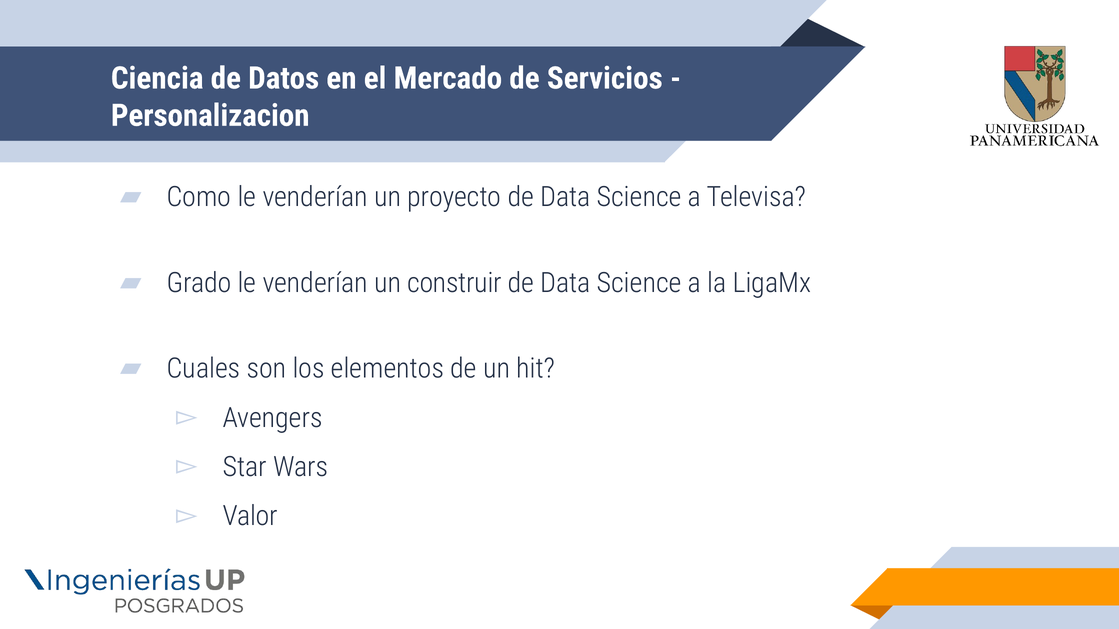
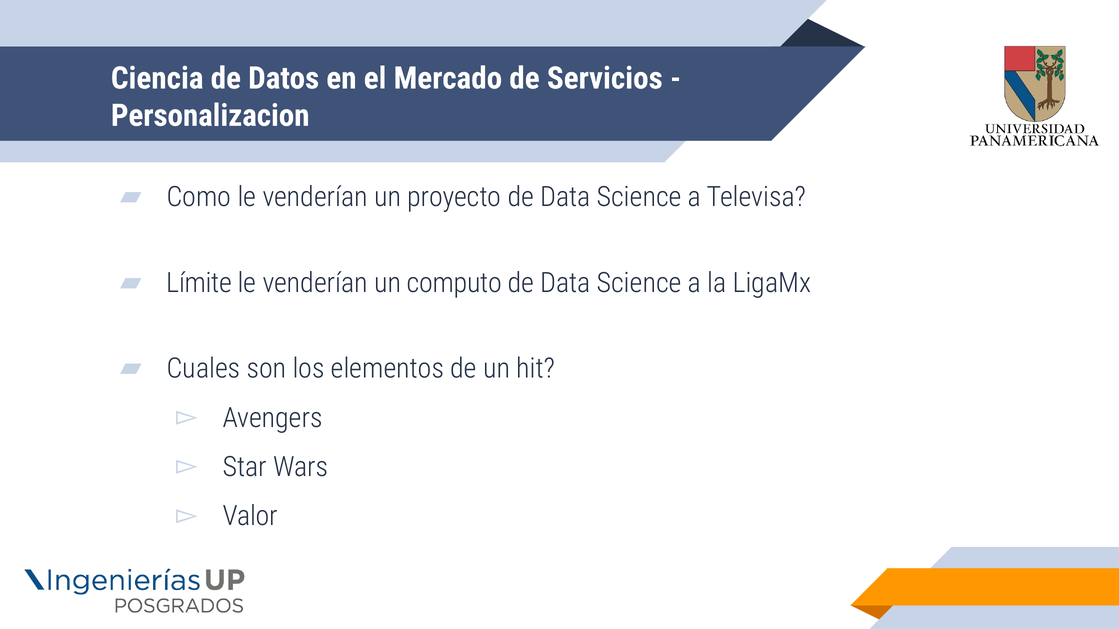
Grado: Grado -> Límite
construir: construir -> computo
